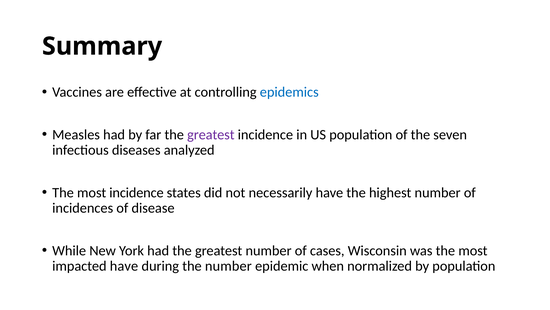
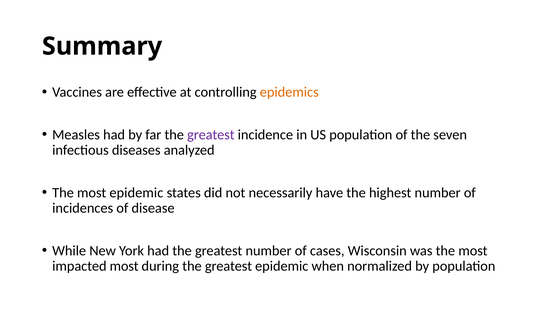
epidemics colour: blue -> orange
most incidence: incidence -> epidemic
impacted have: have -> most
during the number: number -> greatest
